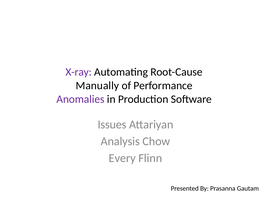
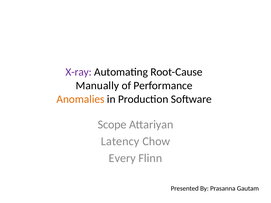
Anomalies colour: purple -> orange
Issues: Issues -> Scope
Analysis: Analysis -> Latency
